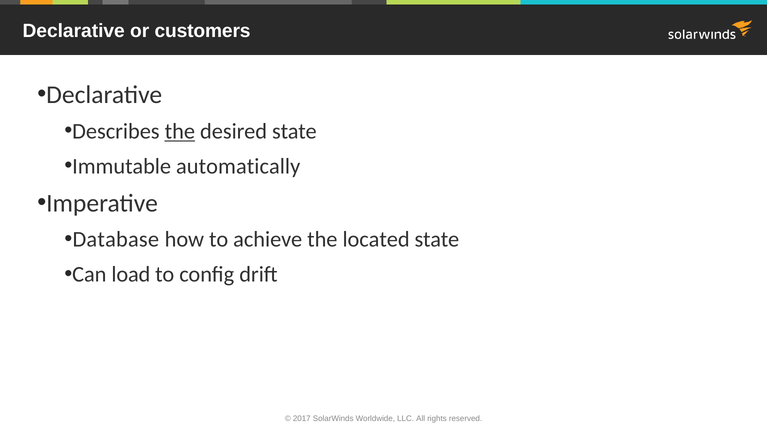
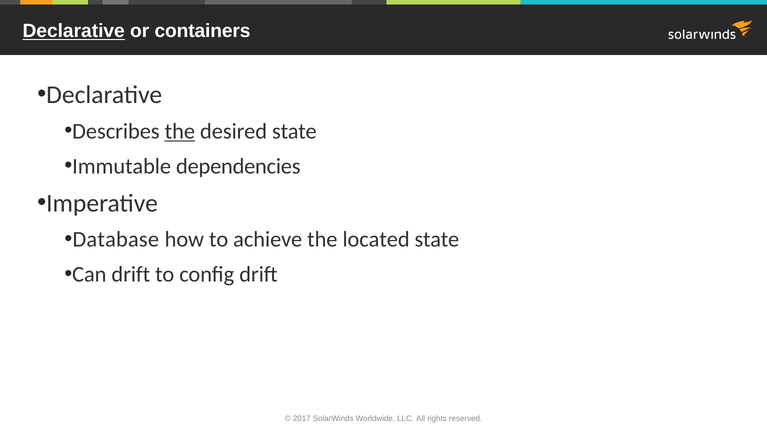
Declarative at (74, 31) underline: none -> present
customers: customers -> containers
automatically: automatically -> dependencies
Can load: load -> drift
